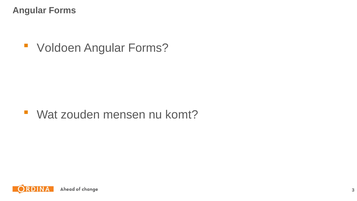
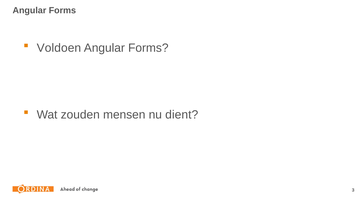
komt: komt -> dient
